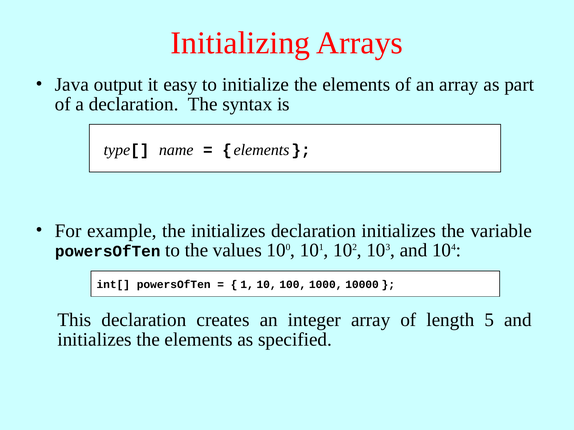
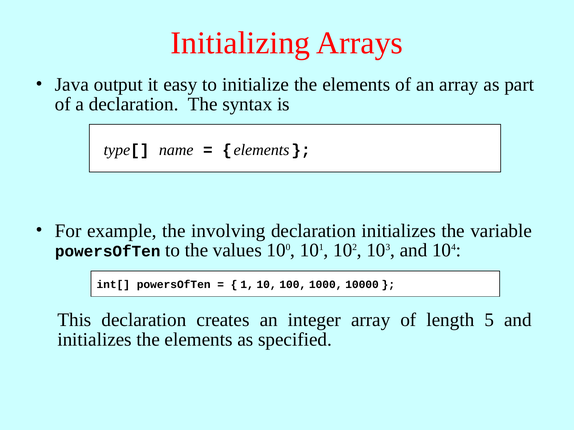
the initializes: initializes -> involving
